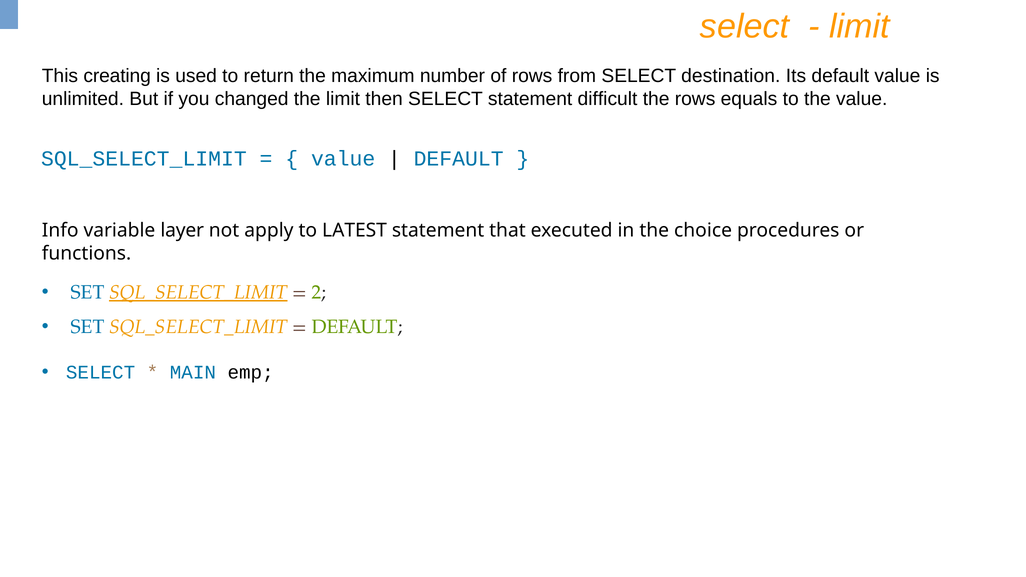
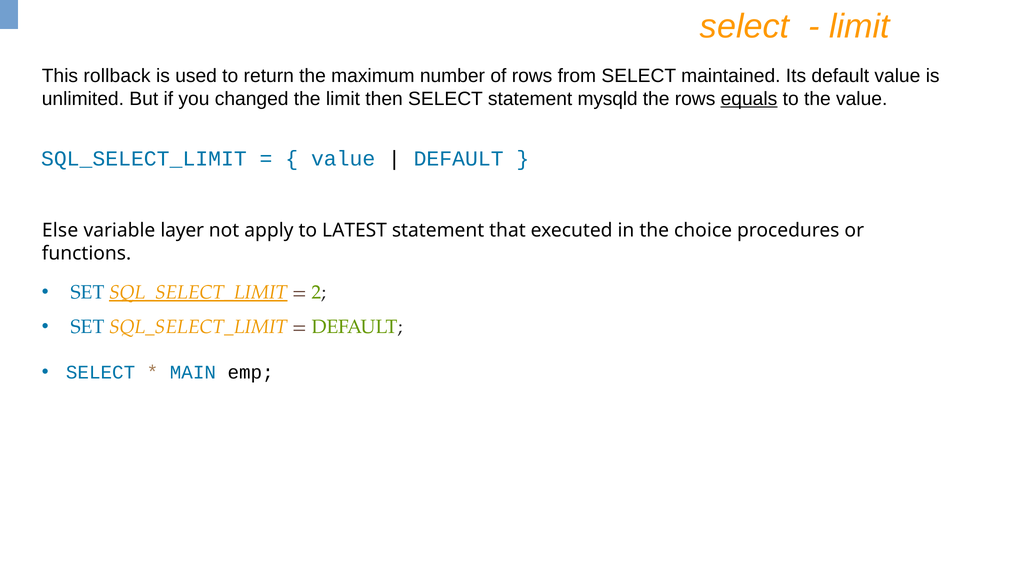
creating: creating -> rollback
destination: destination -> maintained
difficult: difficult -> mysqld
equals underline: none -> present
Info: Info -> Else
